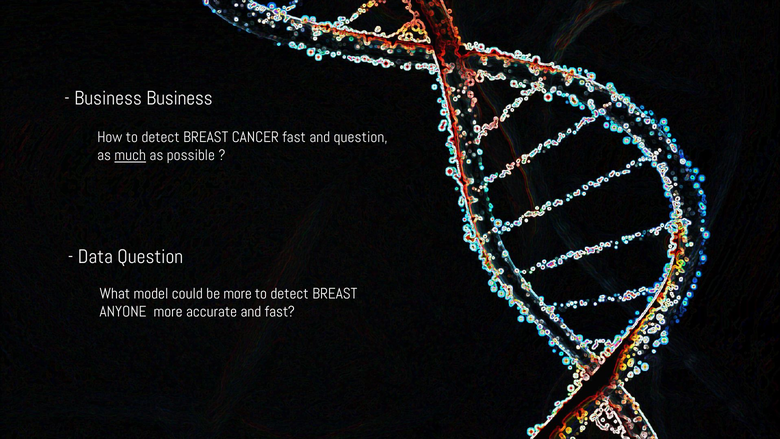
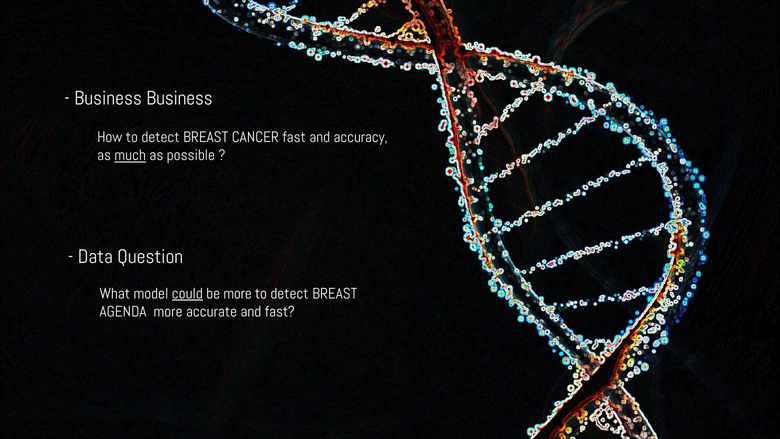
and question: question -> accuracy
could underline: none -> present
ANYONE: ANYONE -> AGENDA
